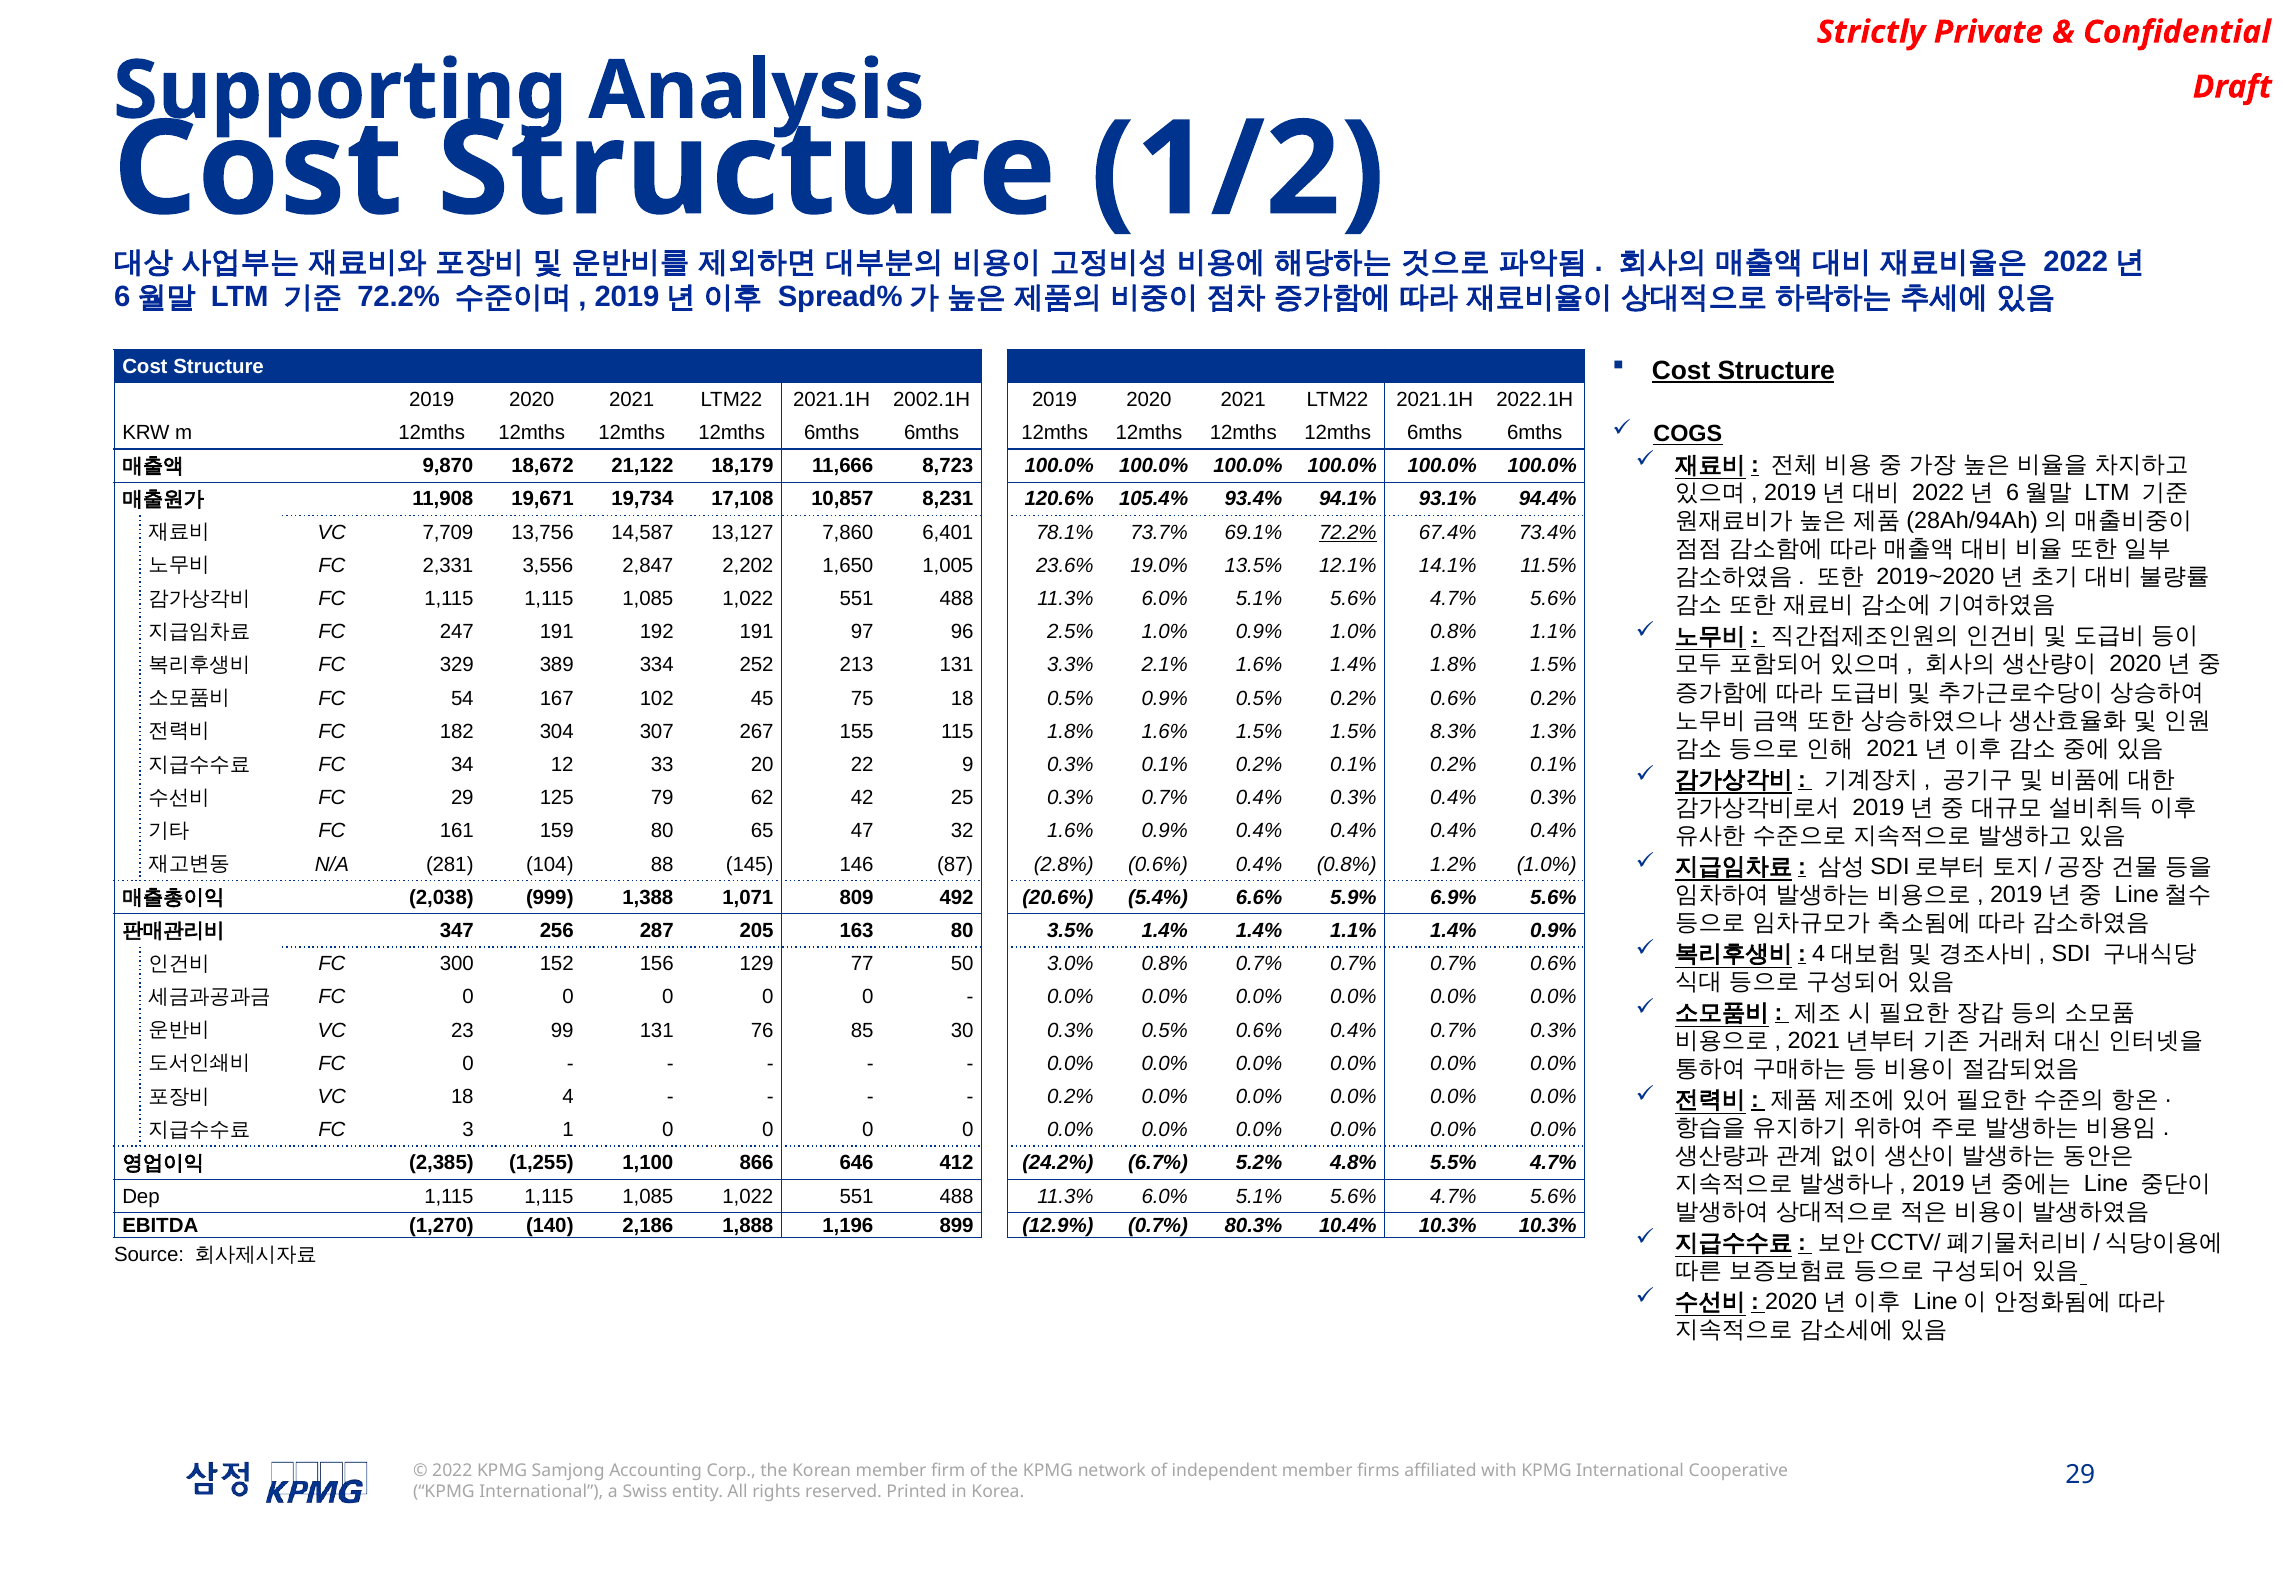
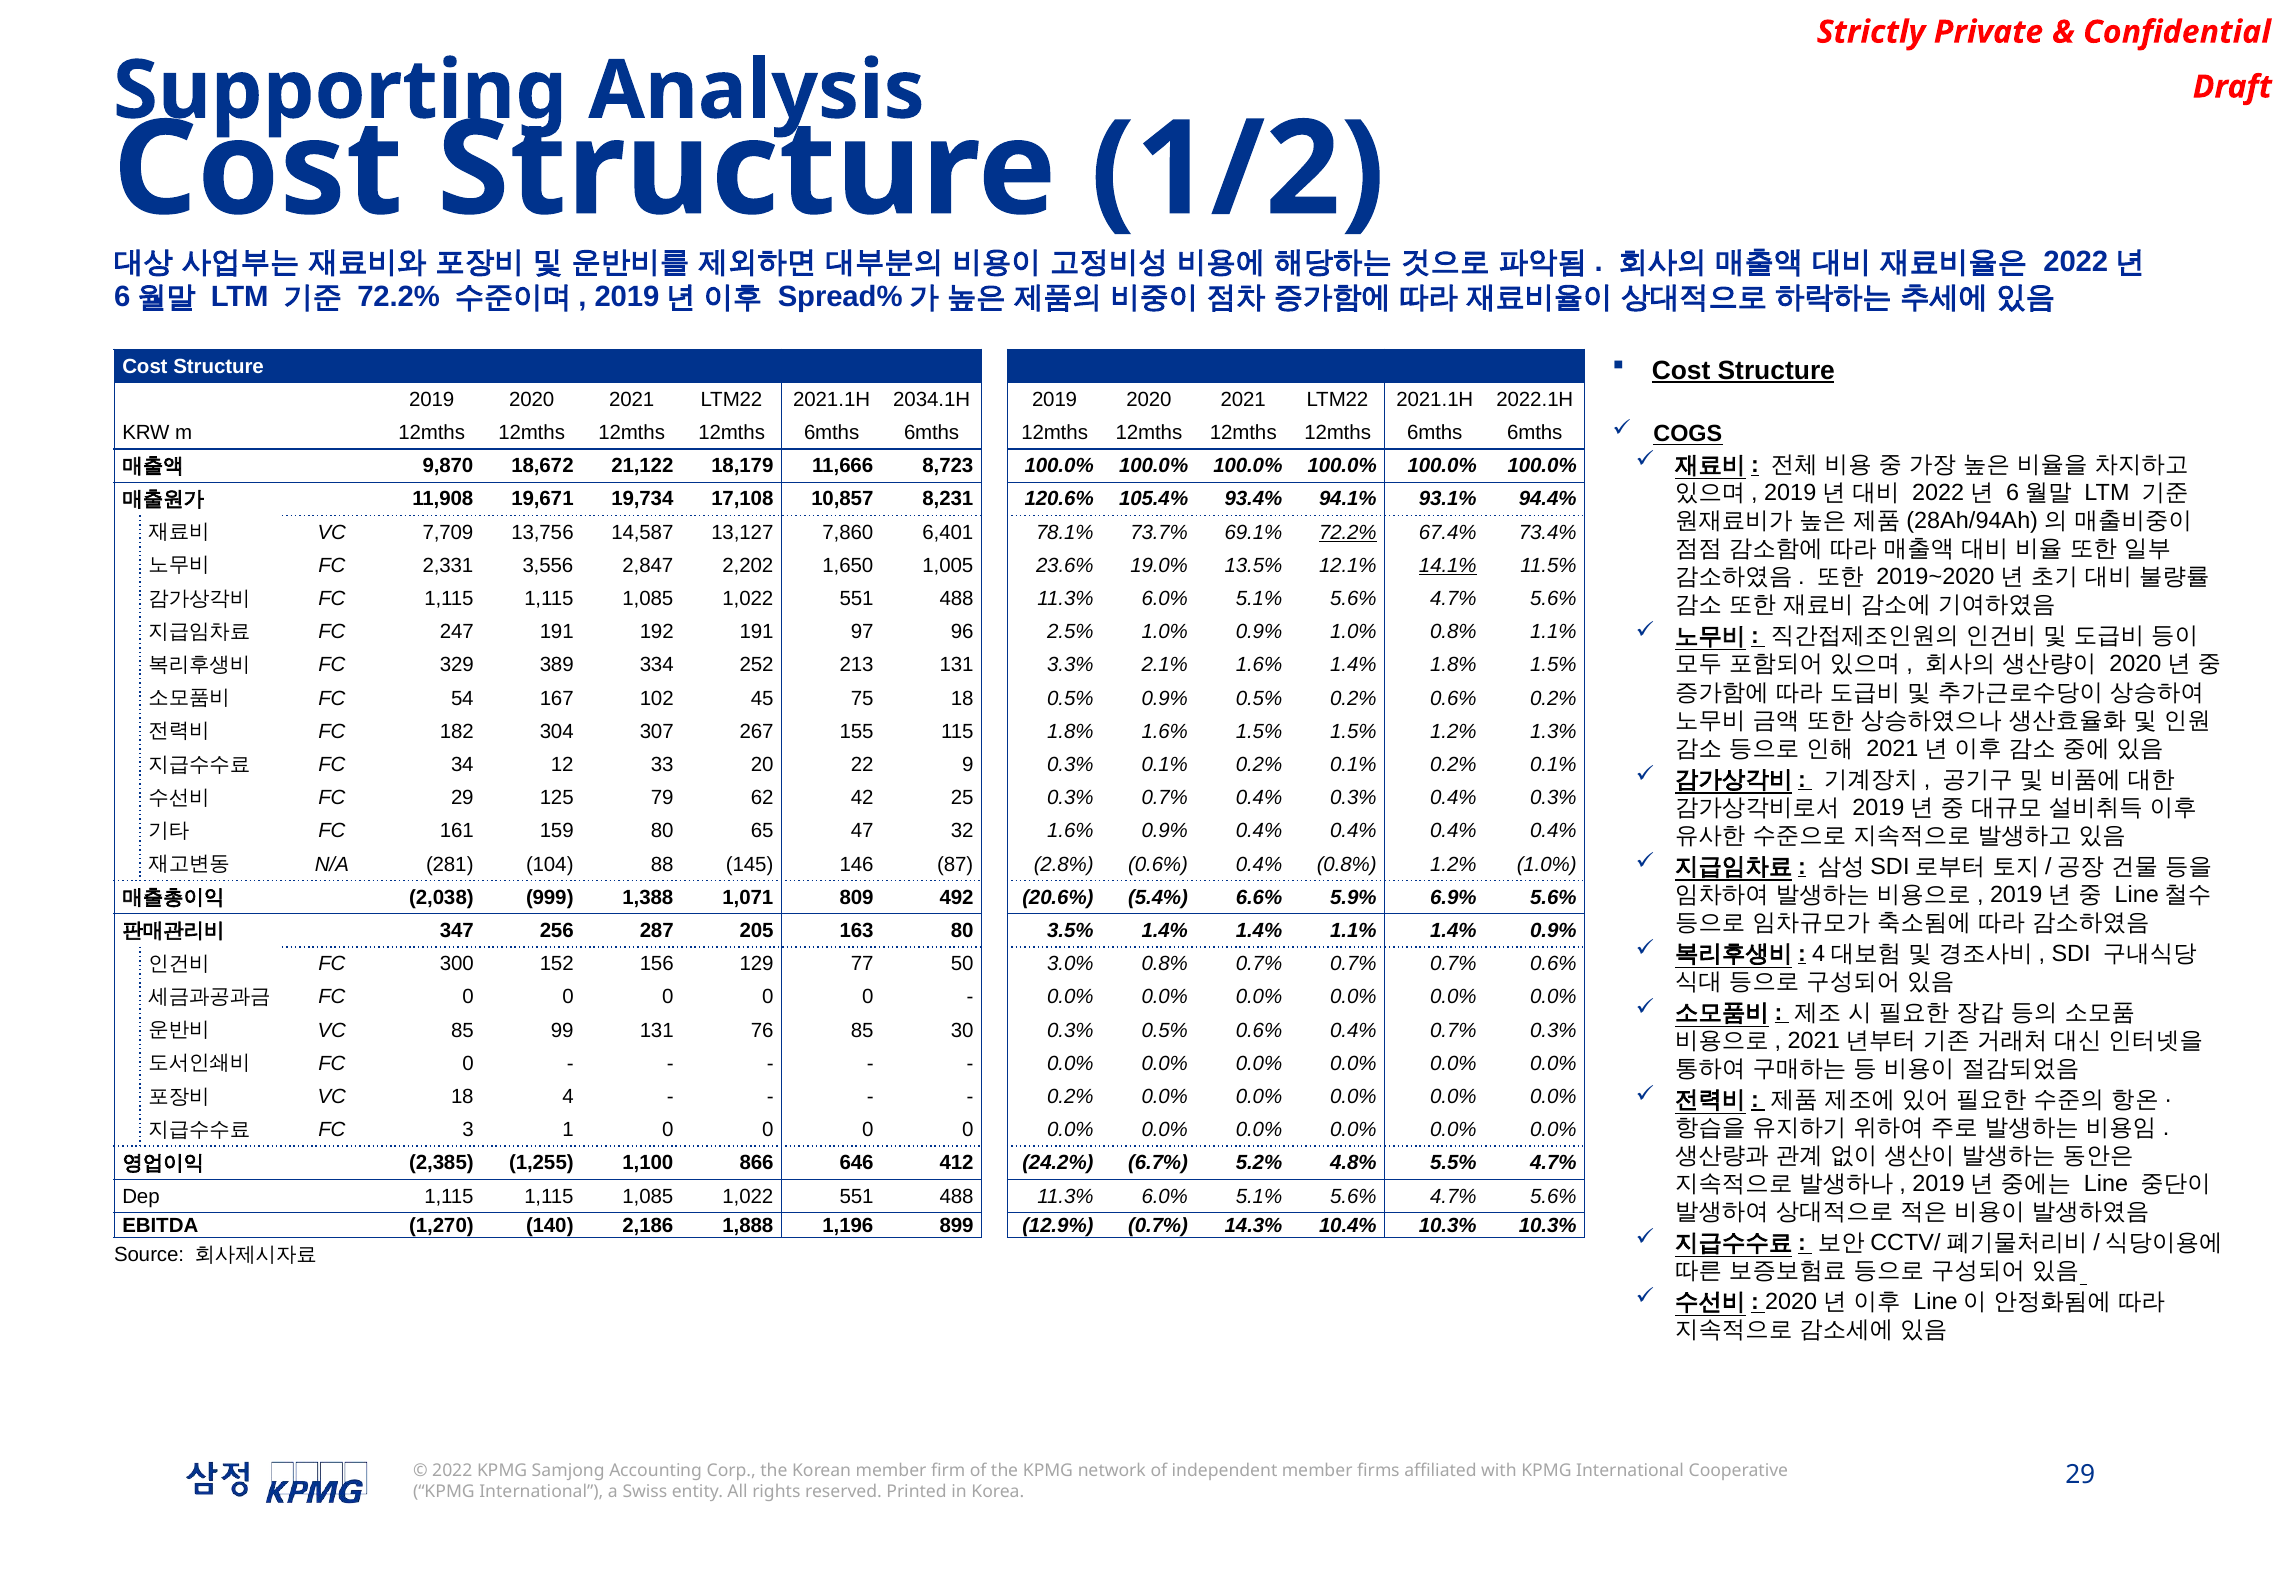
2002.1H: 2002.1H -> 2034.1H
14.1% underline: none -> present
1.5% 8.3%: 8.3% -> 1.2%
VC 23: 23 -> 85
80.3%: 80.3% -> 14.3%
